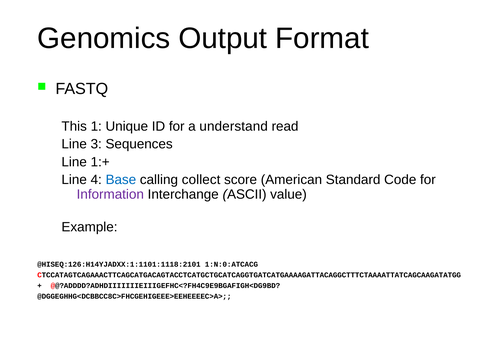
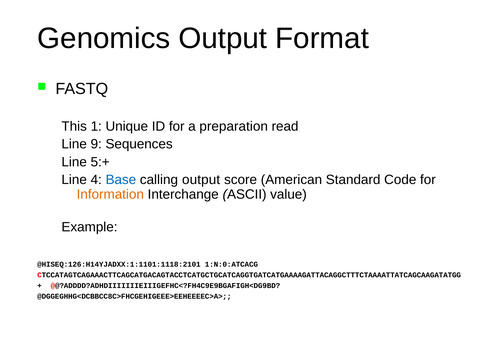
understand: understand -> preparation
3: 3 -> 9
1:+: 1:+ -> 5:+
calling collect: collect -> output
Information colour: purple -> orange
